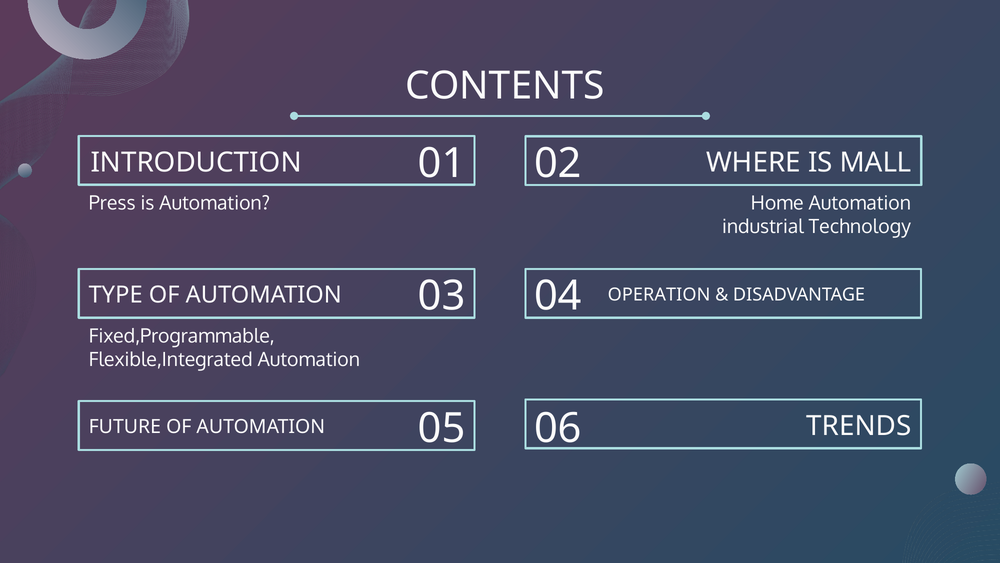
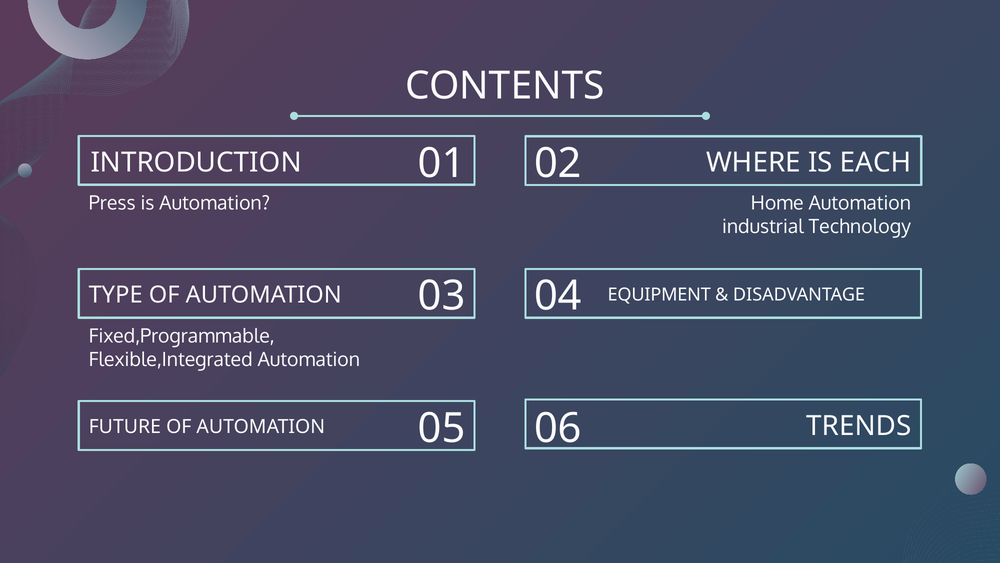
MALL: MALL -> EACH
OPERATION: OPERATION -> EQUIPMENT
